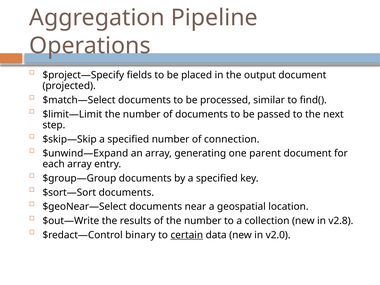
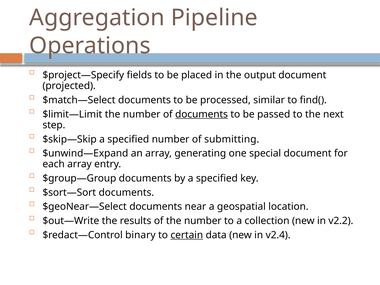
documents at (202, 114) underline: none -> present
connection: connection -> submitting
parent: parent -> special
v2.8: v2.8 -> v2.2
v2.0: v2.0 -> v2.4
